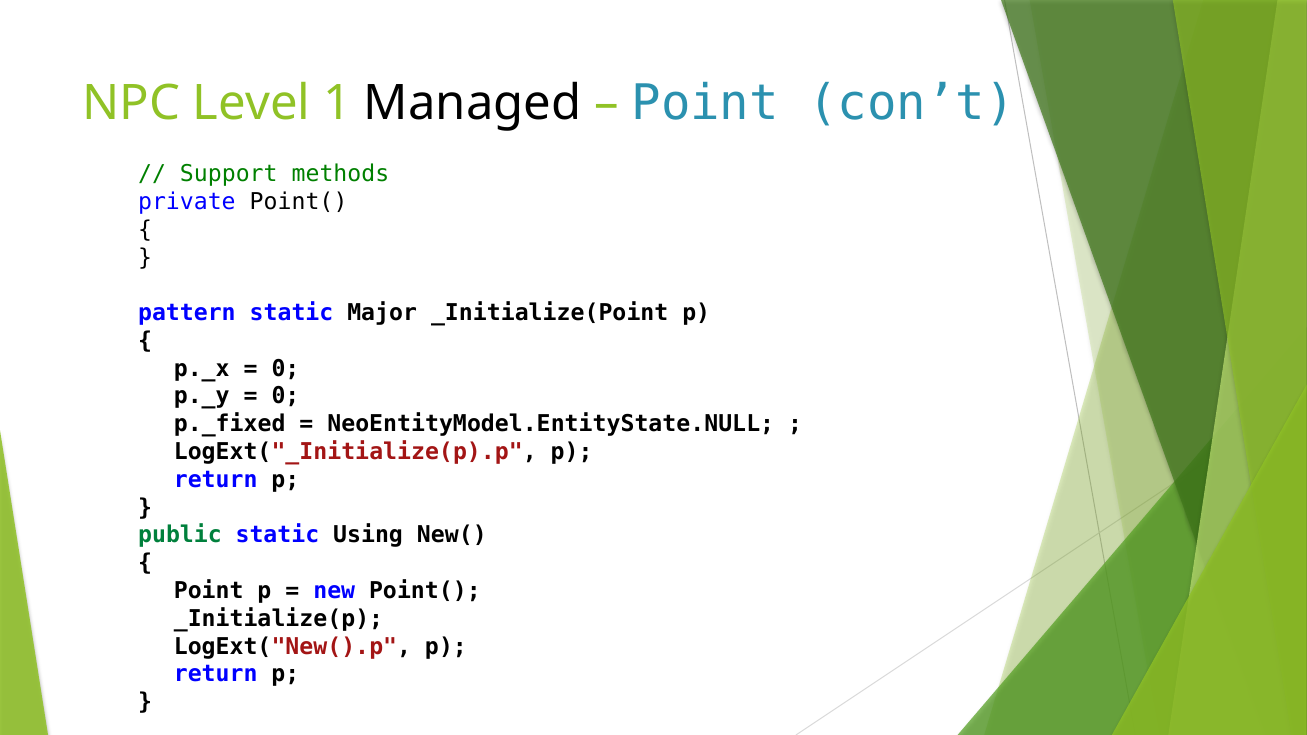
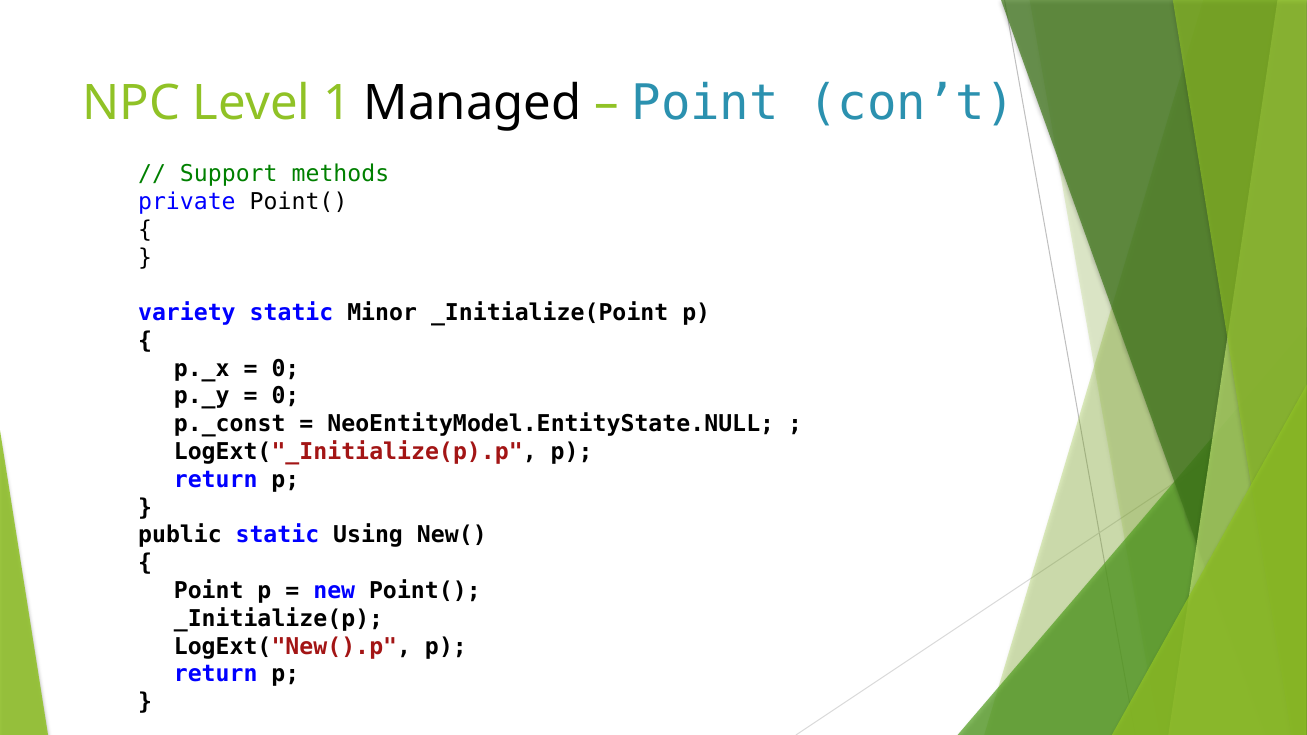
pattern: pattern -> variety
Major: Major -> Minor
p._fixed: p._fixed -> p._const
public colour: green -> black
